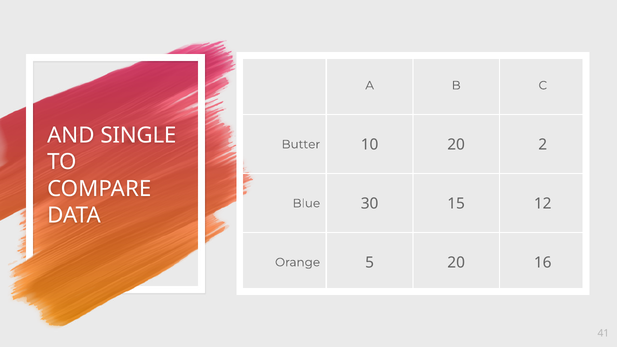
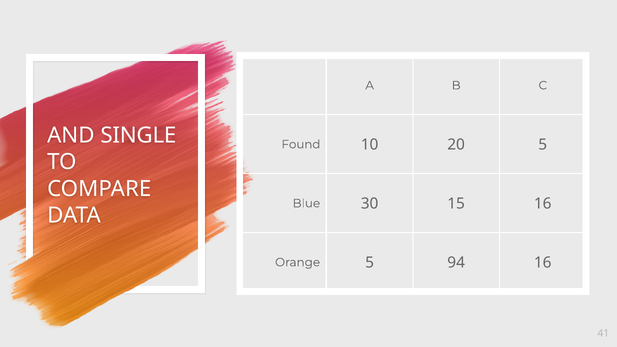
Butter: Butter -> Found
20 2: 2 -> 5
15 12: 12 -> 16
5 20: 20 -> 94
